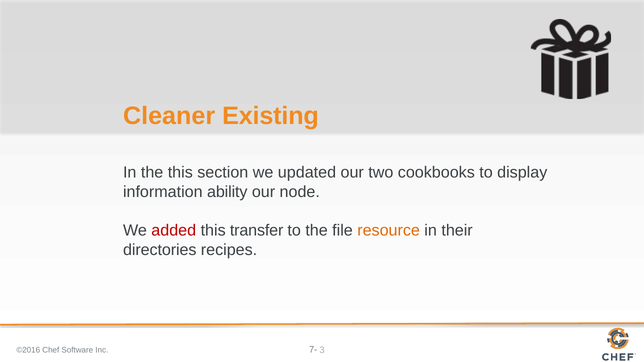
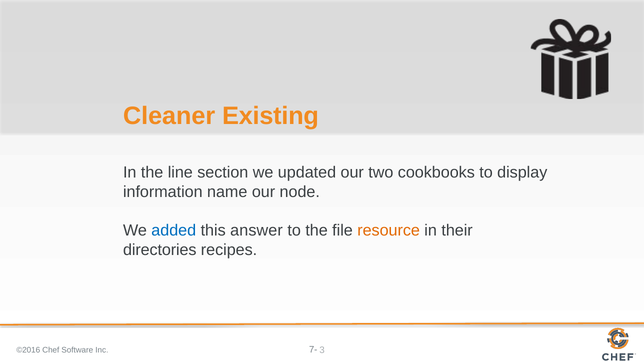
the this: this -> line
ability: ability -> name
added colour: red -> blue
transfer: transfer -> answer
